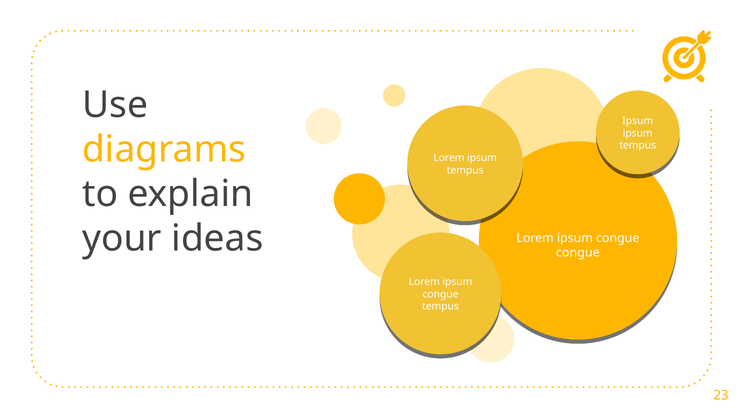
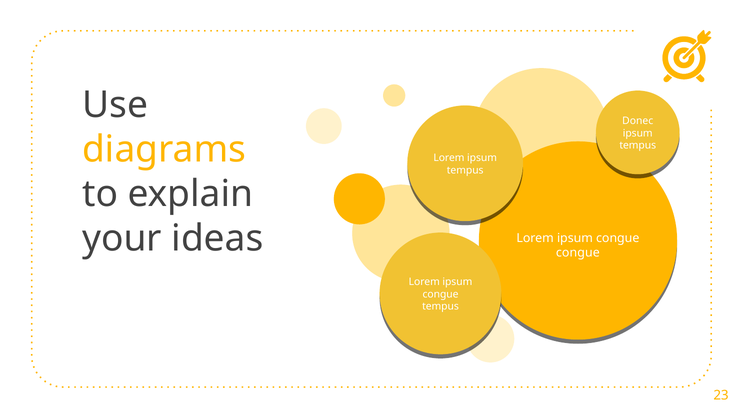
Ipsum at (638, 121): Ipsum -> Donec
